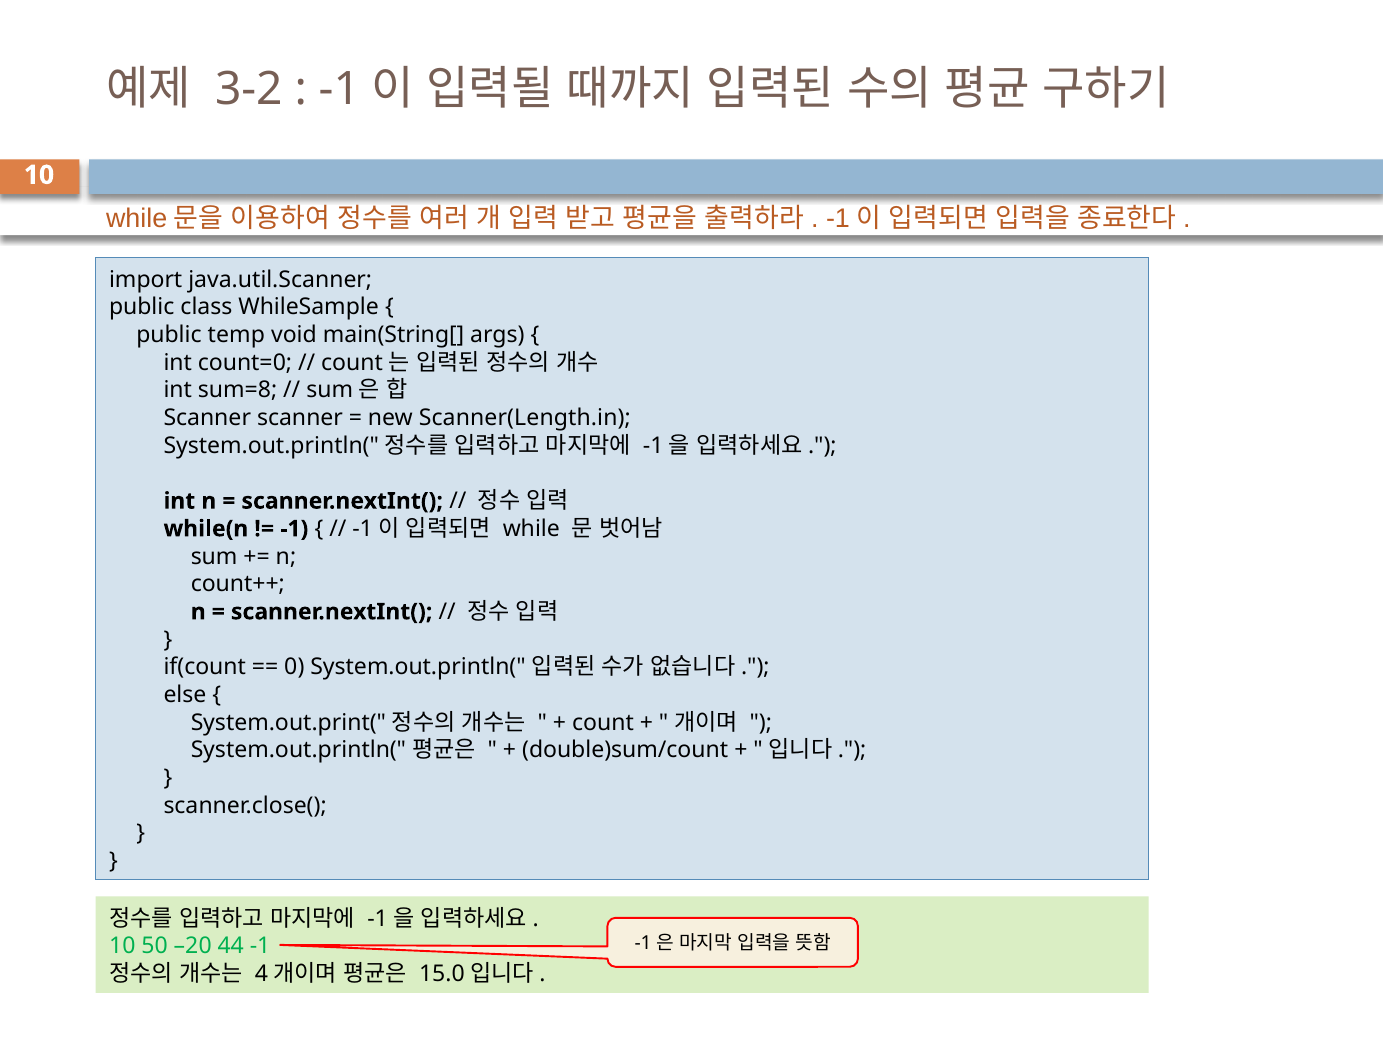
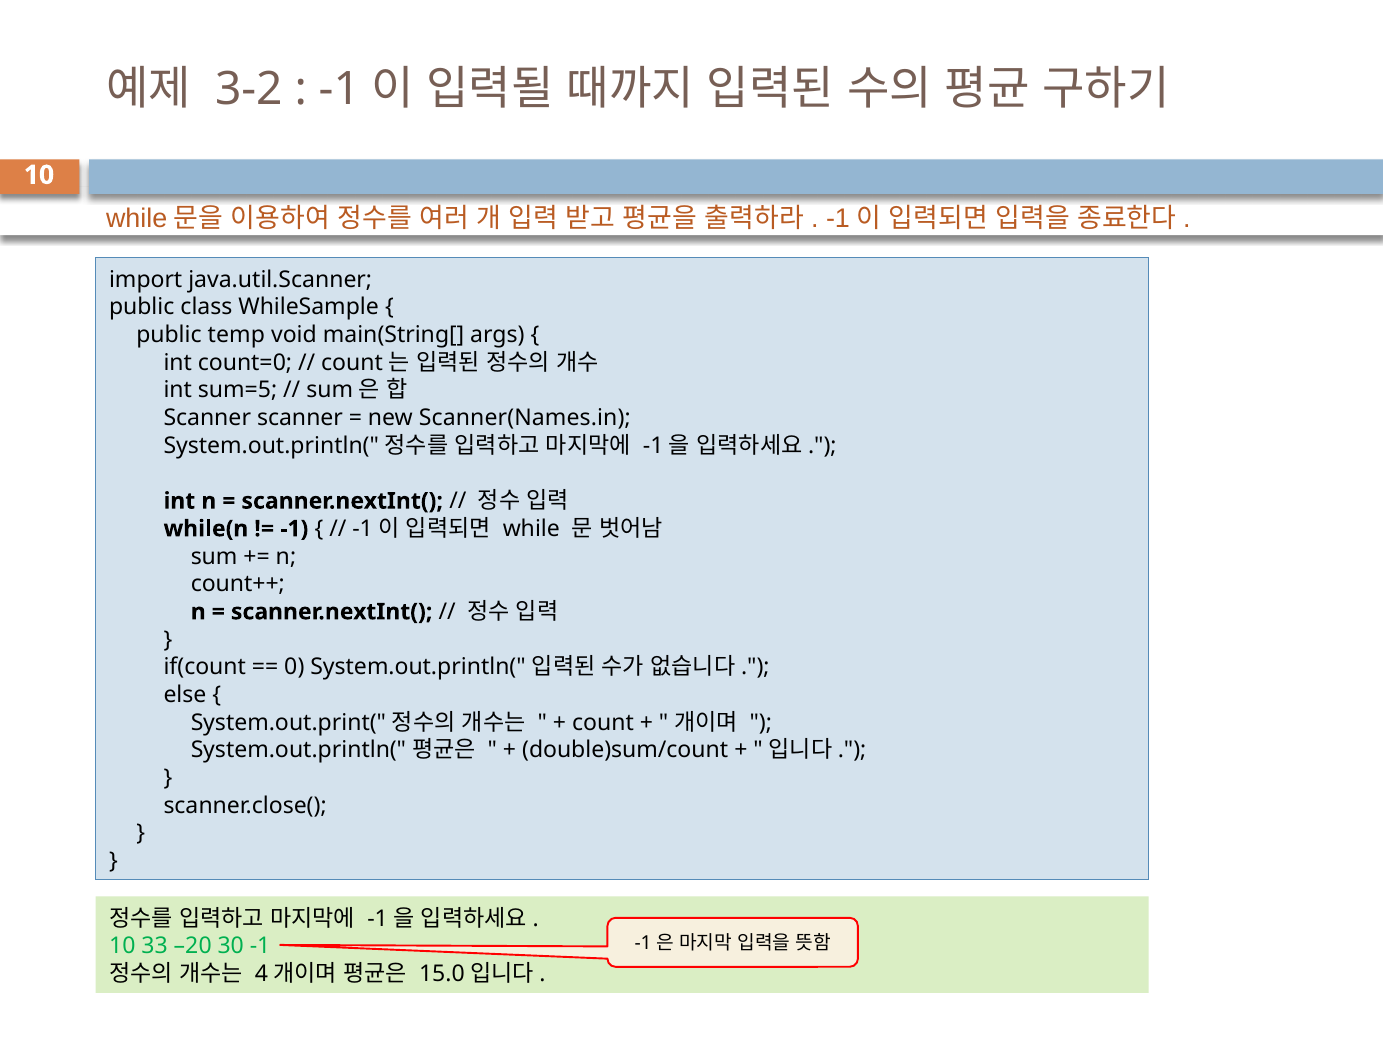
sum=8: sum=8 -> sum=5
Scanner(Length.in: Scanner(Length.in -> Scanner(Names.in
50: 50 -> 33
44: 44 -> 30
